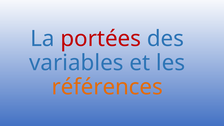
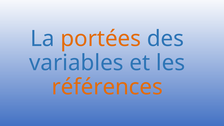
portées colour: red -> orange
